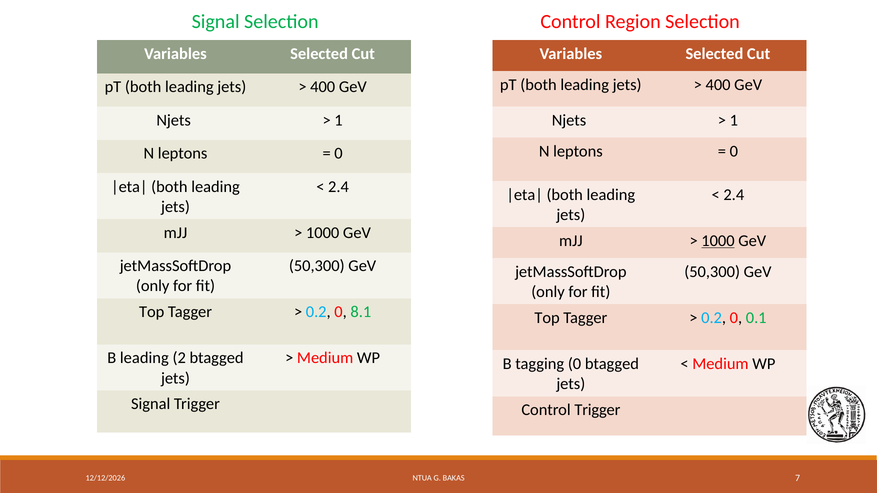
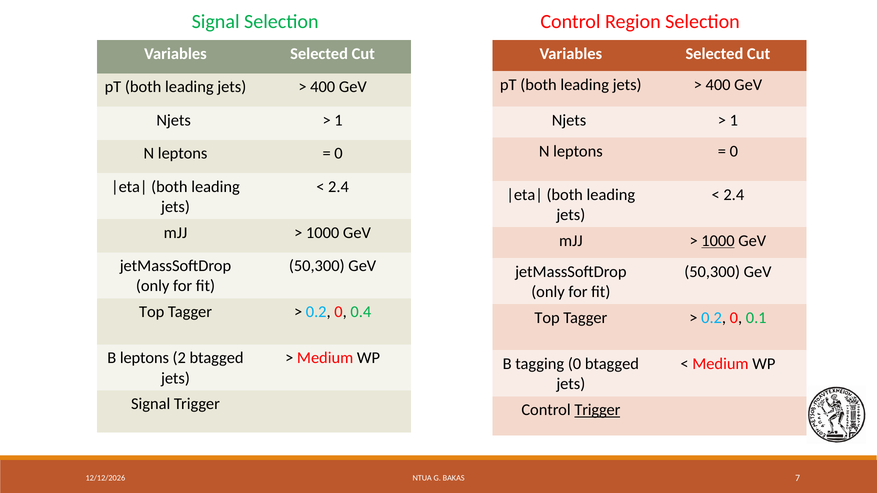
8.1: 8.1 -> 0.4
B leading: leading -> leptons
Trigger at (597, 410) underline: none -> present
